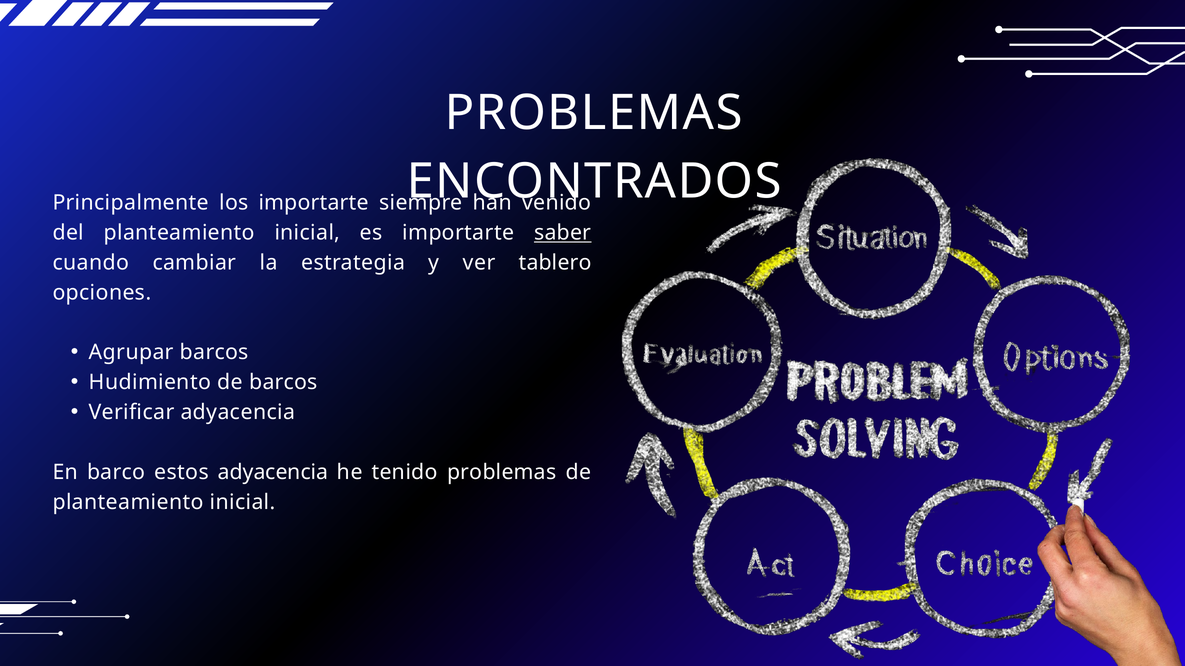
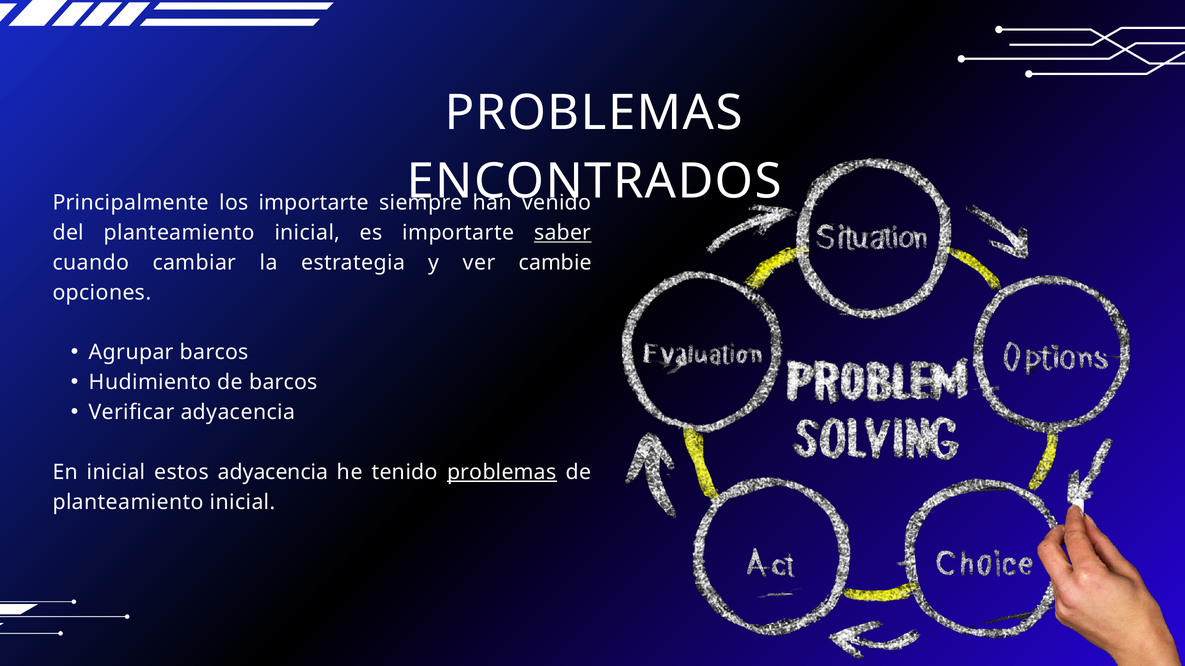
tablero: tablero -> cambie
En barco: barco -> inicial
problemas at (502, 472) underline: none -> present
